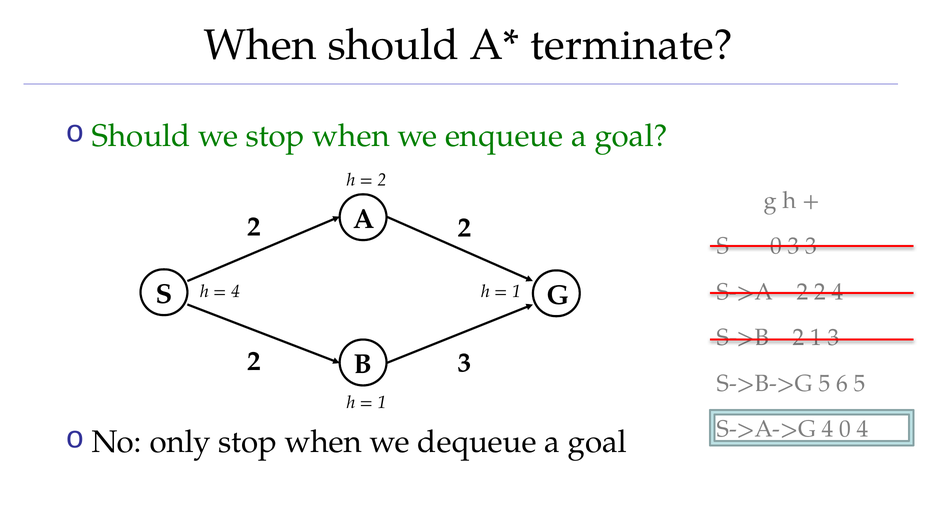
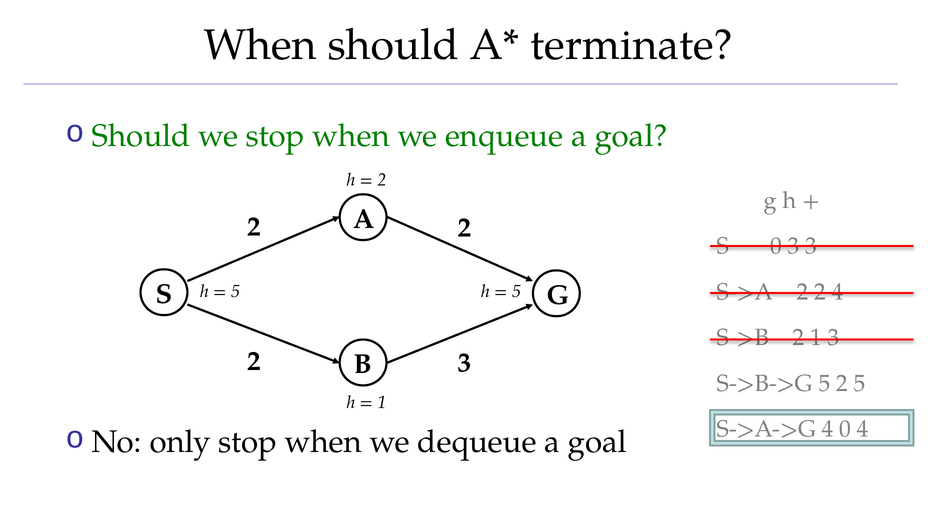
4 at (236, 291): 4 -> 5
1 at (517, 291): 1 -> 5
5 6: 6 -> 2
